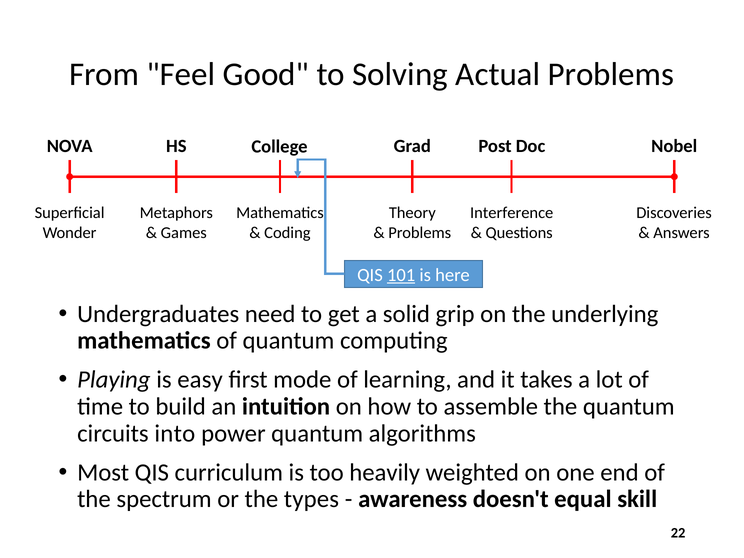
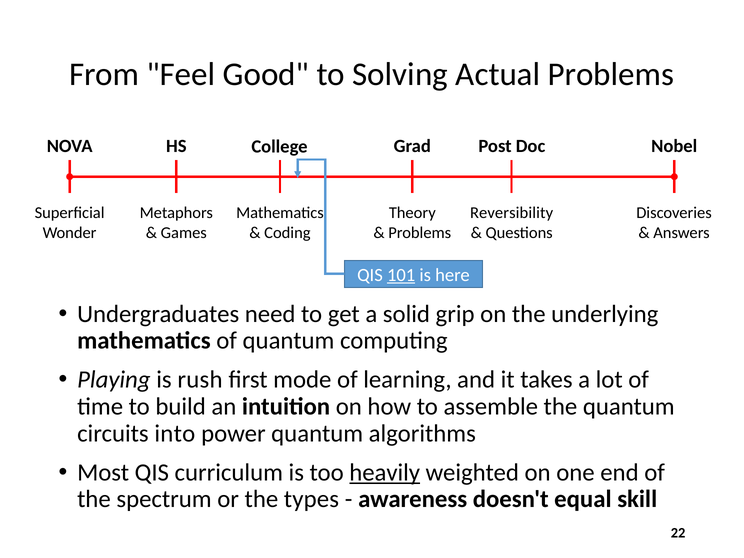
Interference: Interference -> Reversibility
easy: easy -> rush
heavily underline: none -> present
